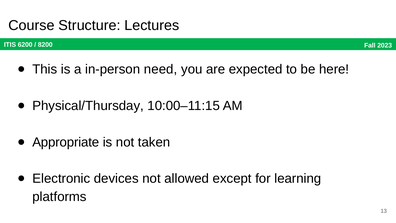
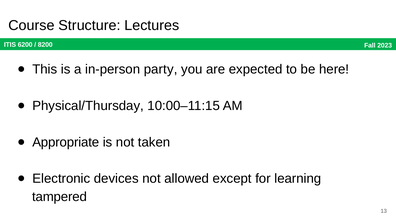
need: need -> party
platforms: platforms -> tampered
